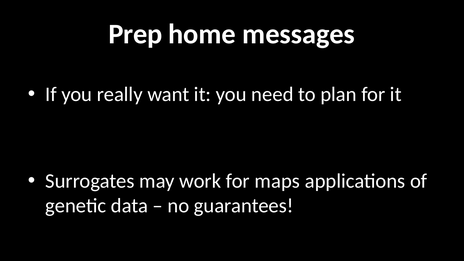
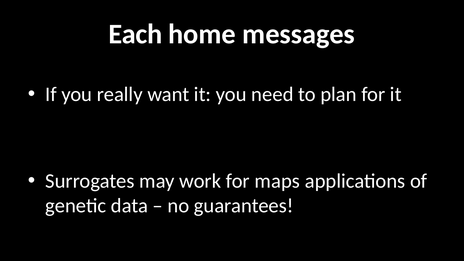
Prep: Prep -> Each
